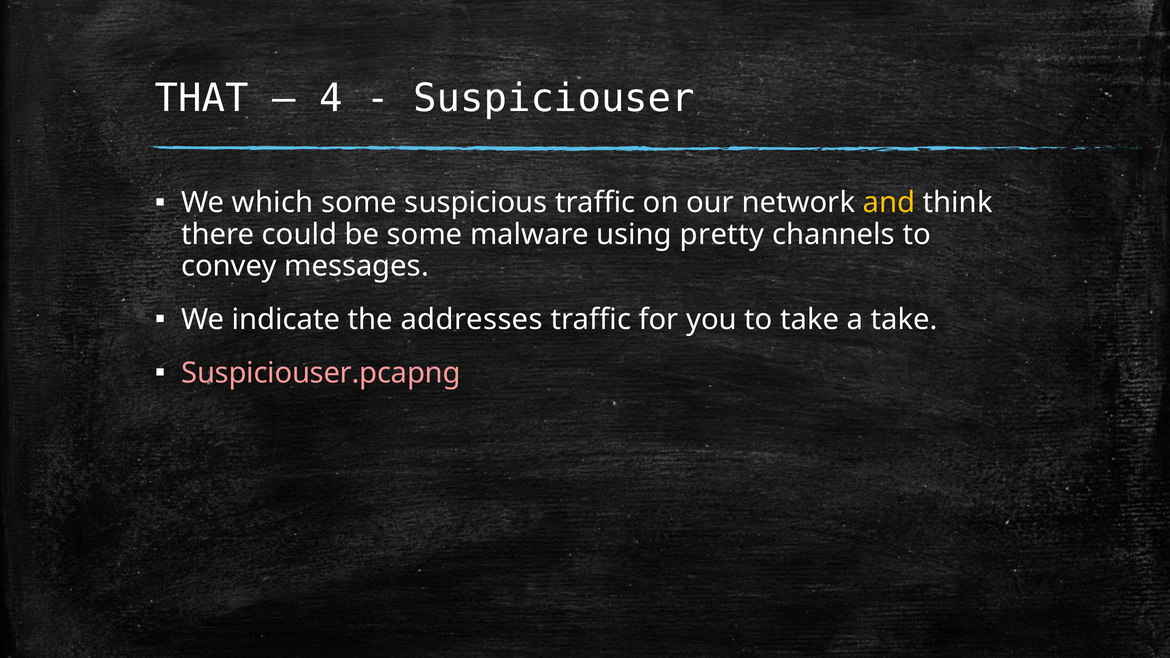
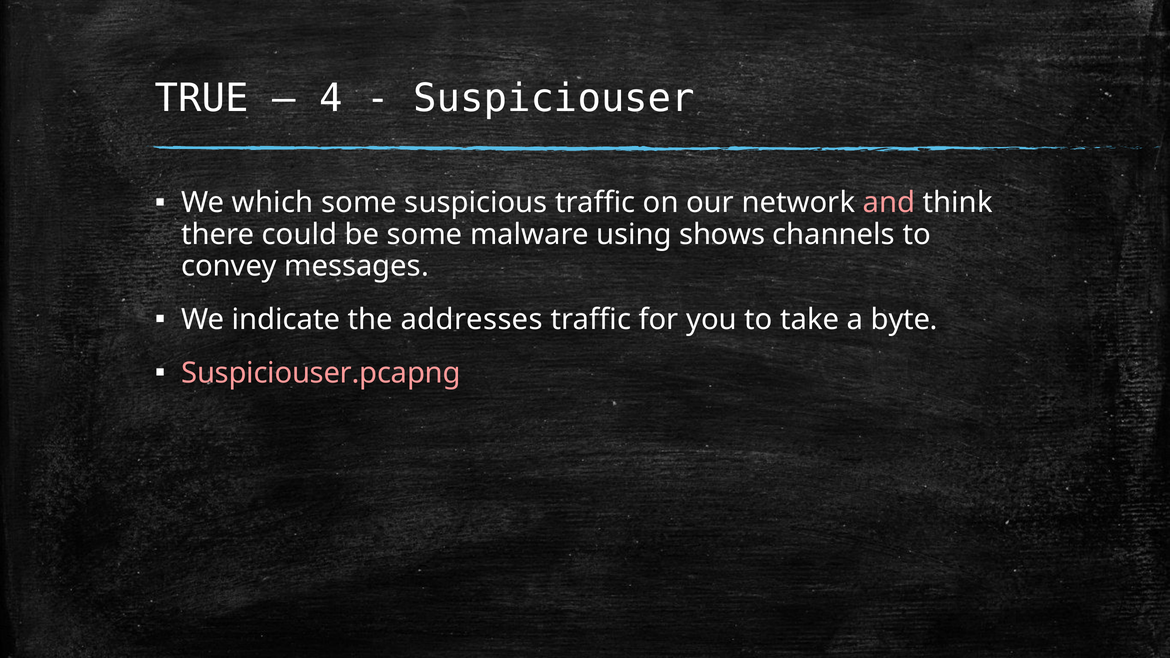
THAT: THAT -> TRUE
and colour: yellow -> pink
pretty: pretty -> shows
a take: take -> byte
